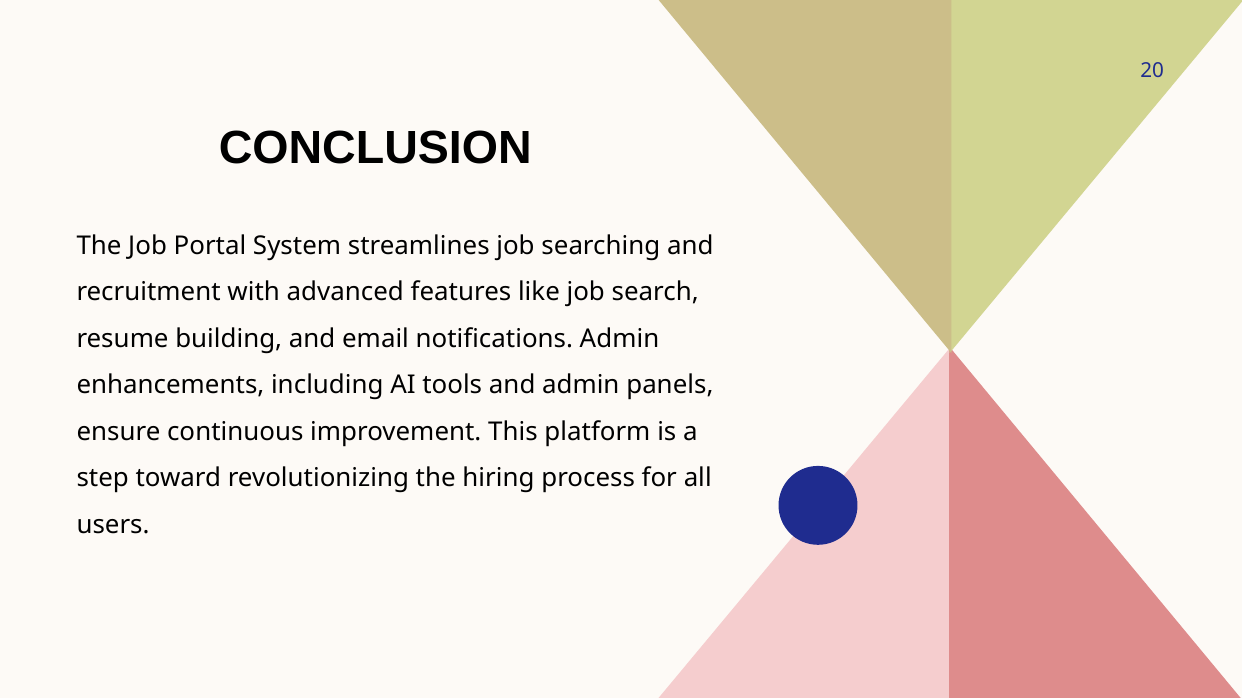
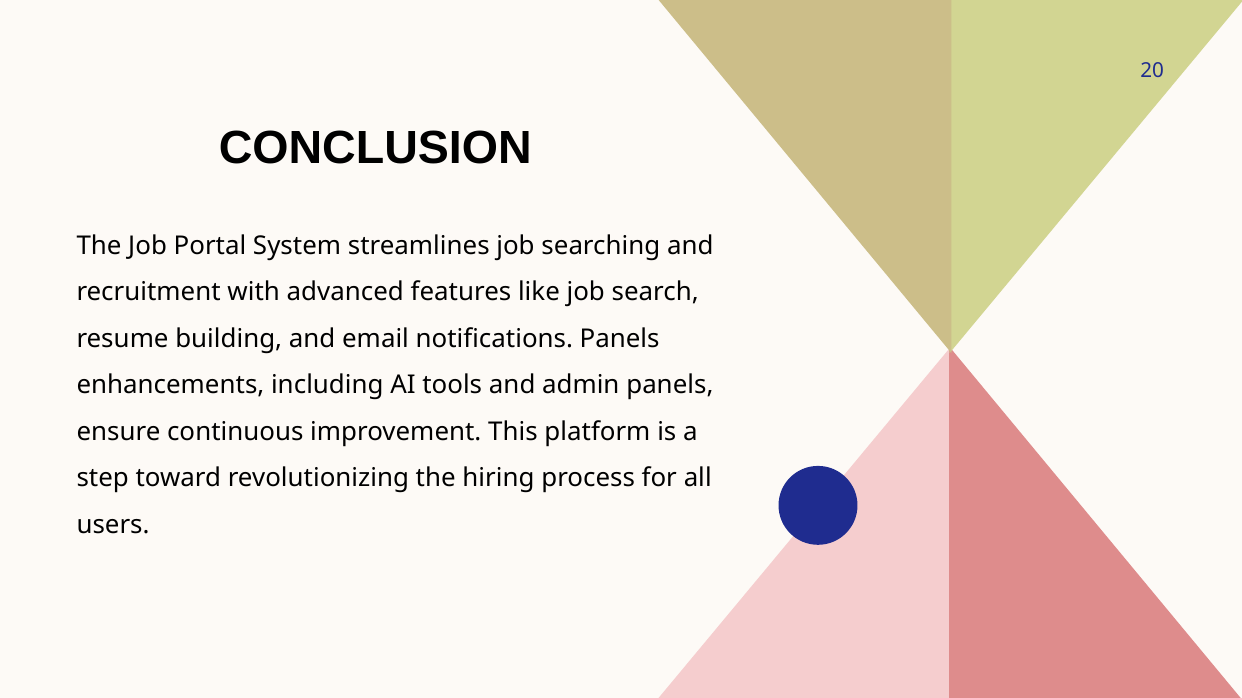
notifications Admin: Admin -> Panels
